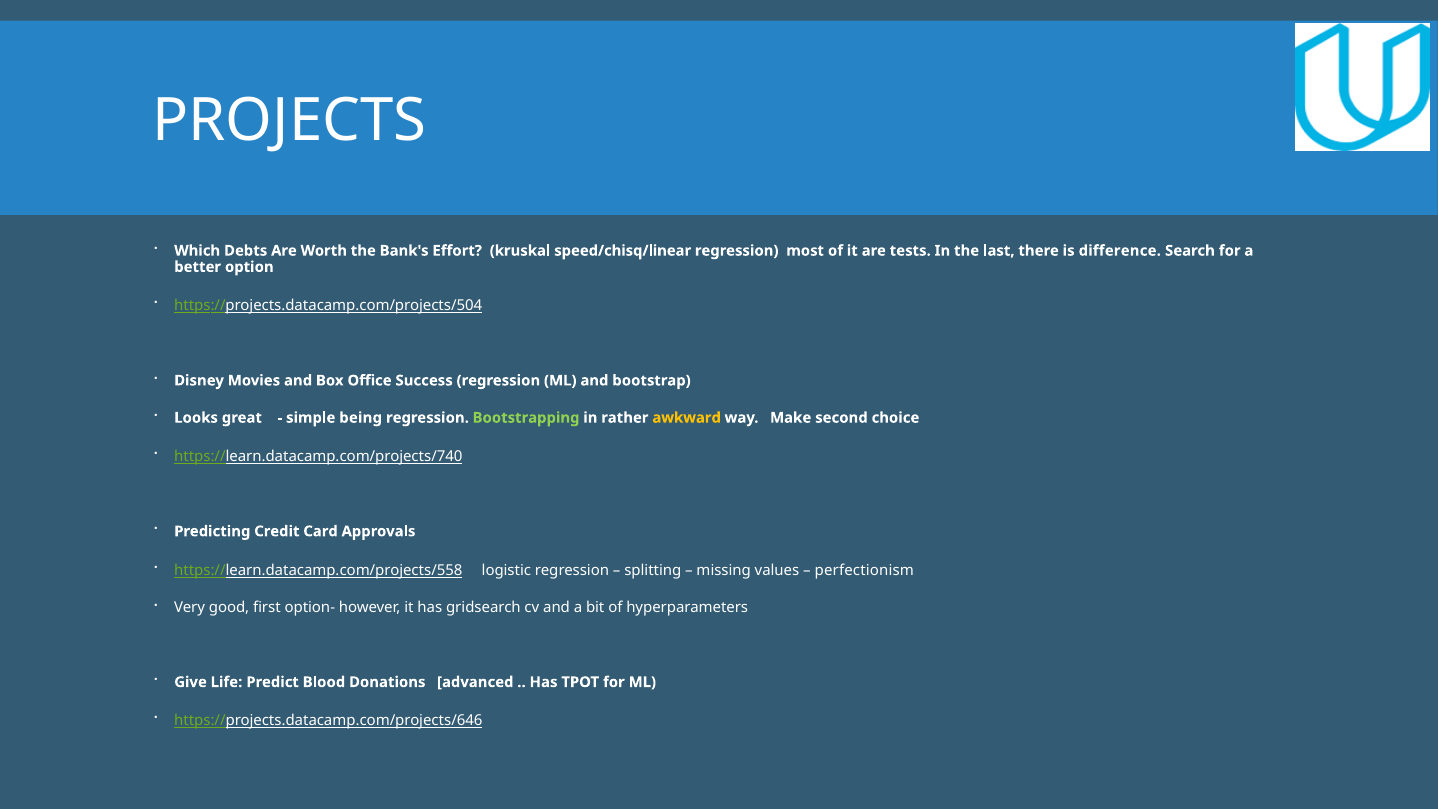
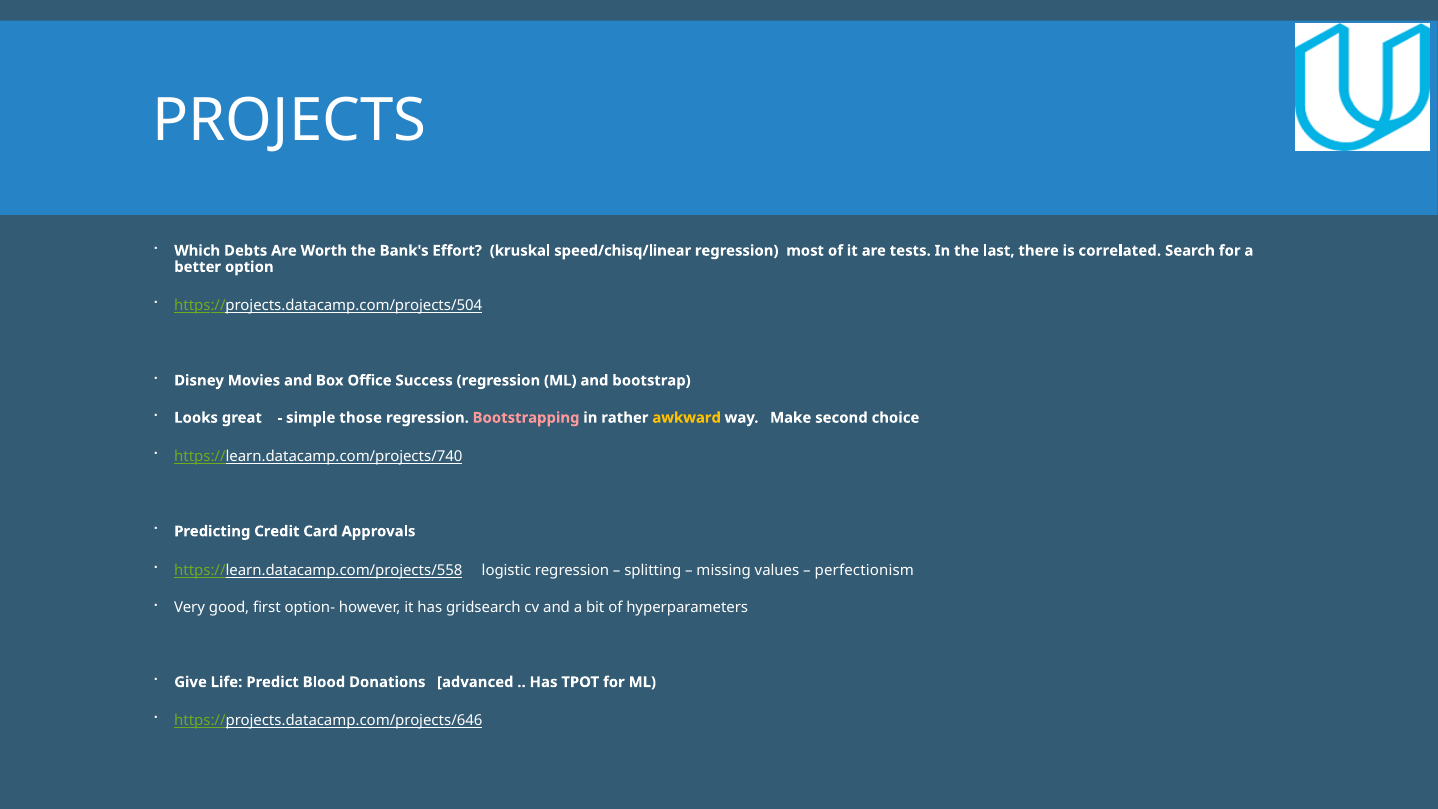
difference: difference -> correlated
being: being -> those
Bootstrapping colour: light green -> pink
